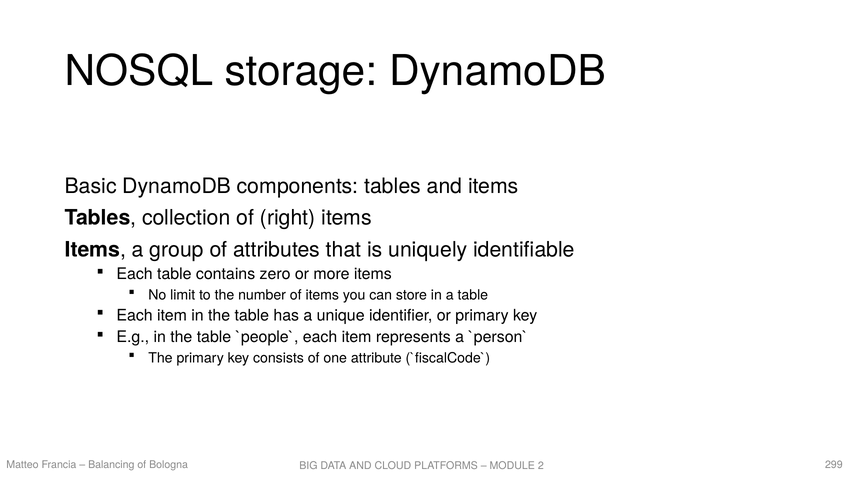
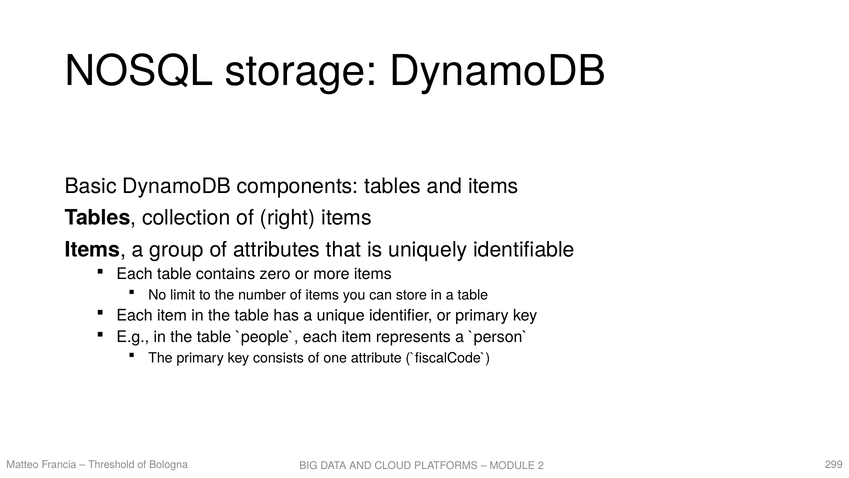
Balancing: Balancing -> Threshold
